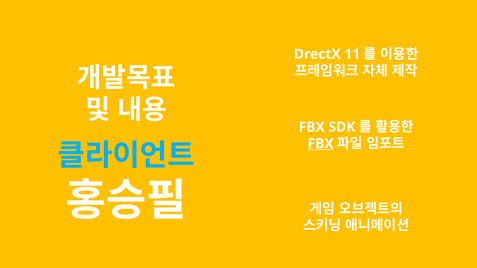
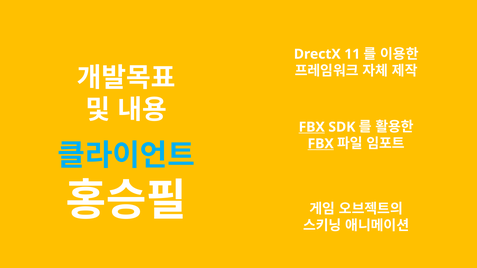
FBX at (312, 127) underline: none -> present
